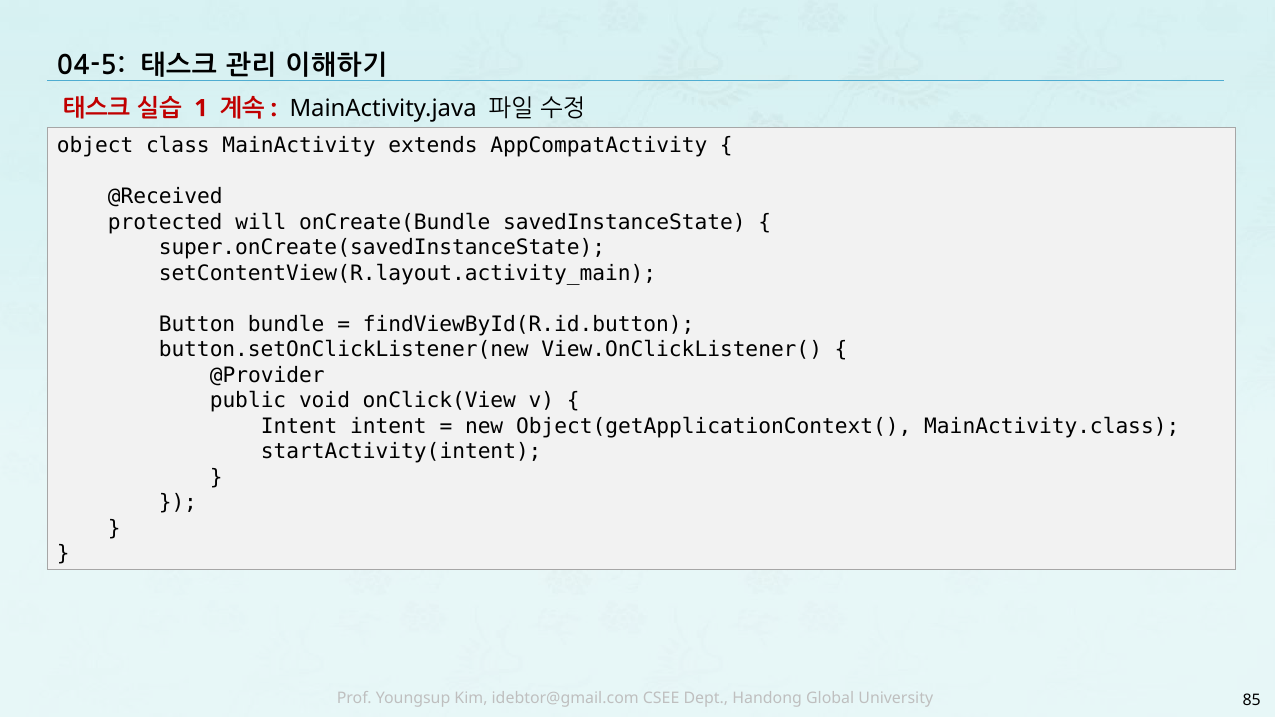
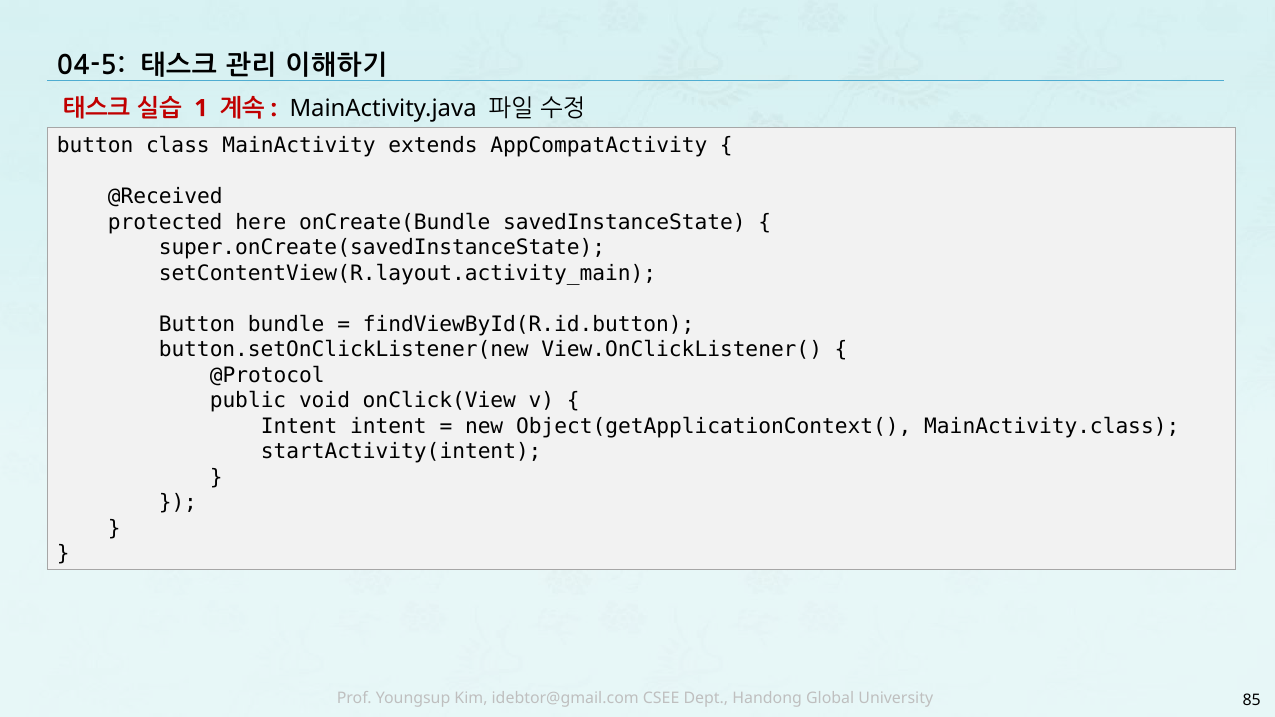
object at (95, 146): object -> button
will: will -> here
@Provider: @Provider -> @Protocol
